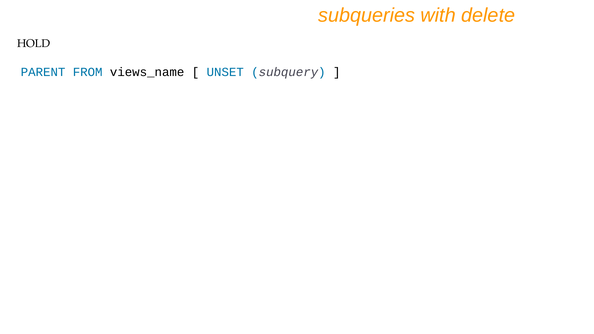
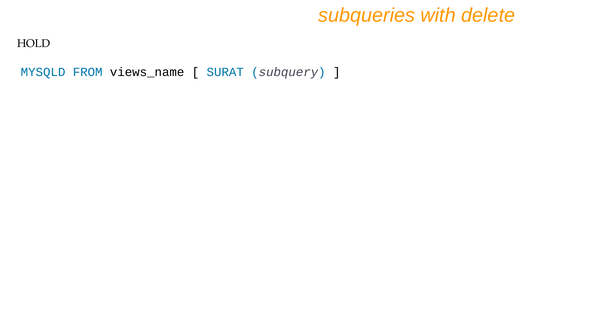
PARENT: PARENT -> MYSQLD
UNSET: UNSET -> SURAT
